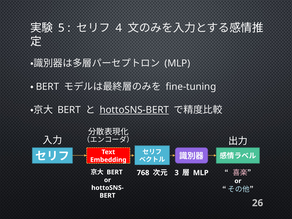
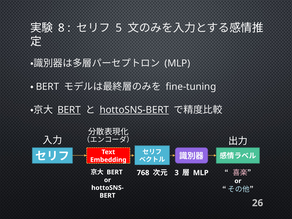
5: 5 -> 8
4: 4 -> 5
BERT at (69, 110) underline: none -> present
